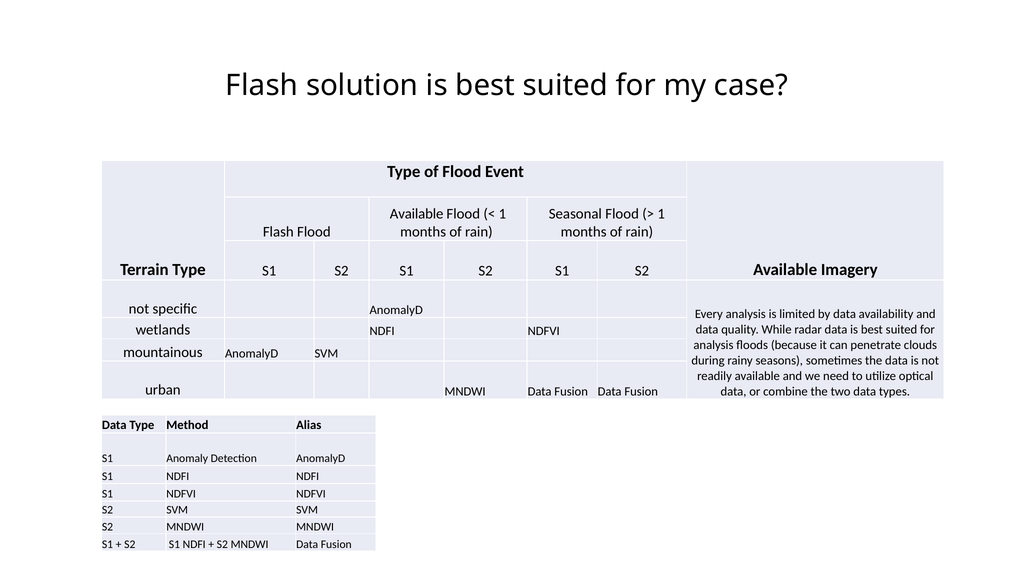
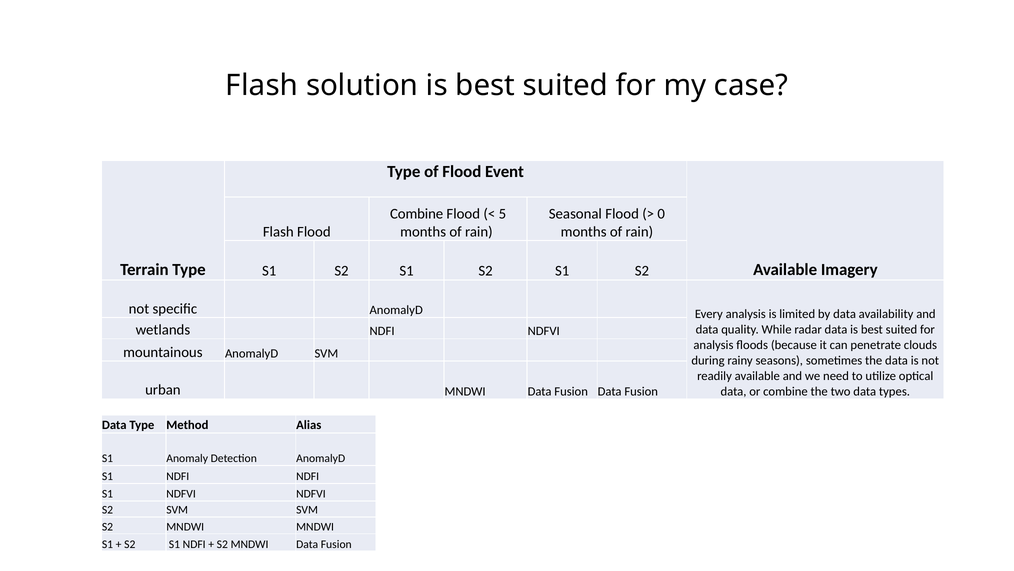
Available at (417, 214): Available -> Combine
1 at (502, 214): 1 -> 5
1 at (661, 214): 1 -> 0
